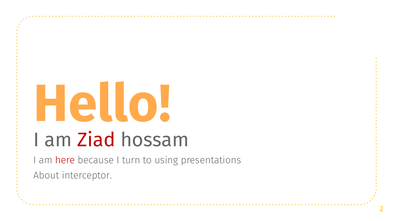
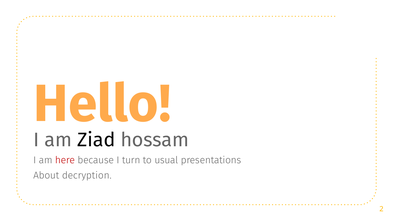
Ziad colour: red -> black
using: using -> usual
interceptor: interceptor -> decryption
